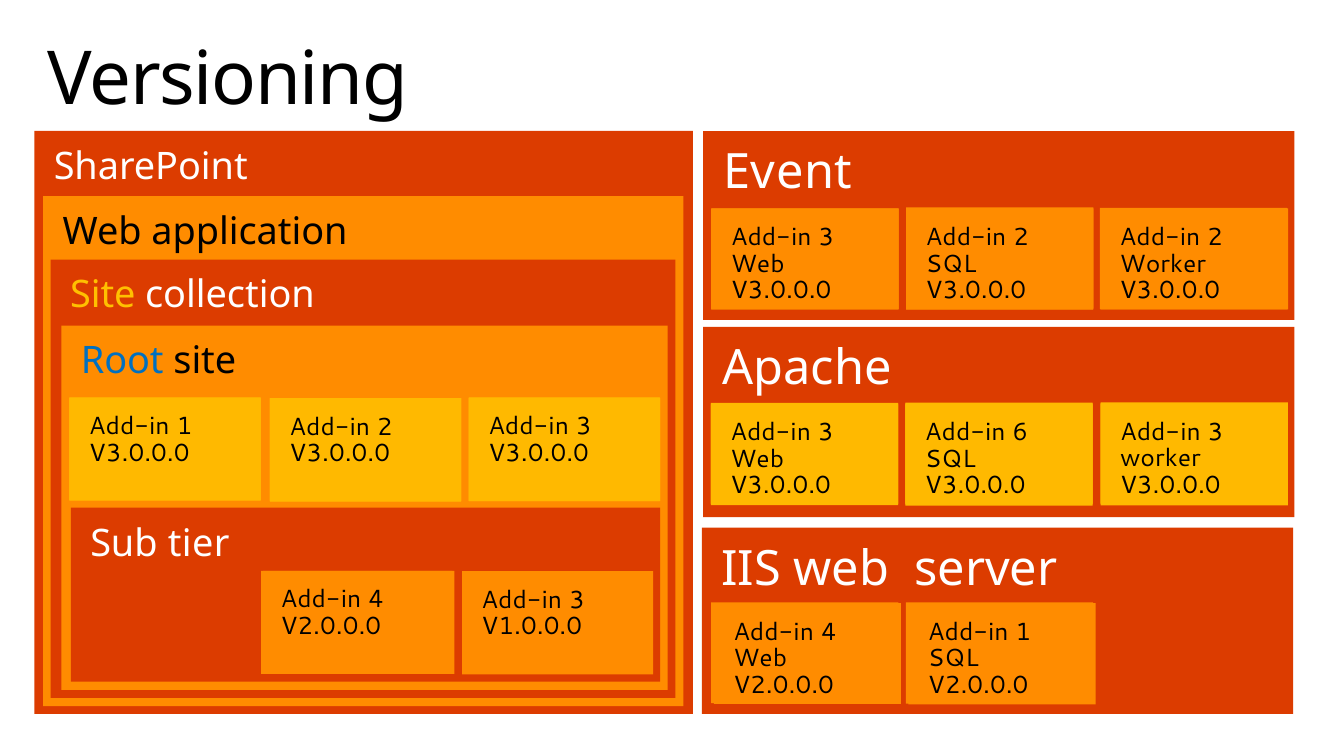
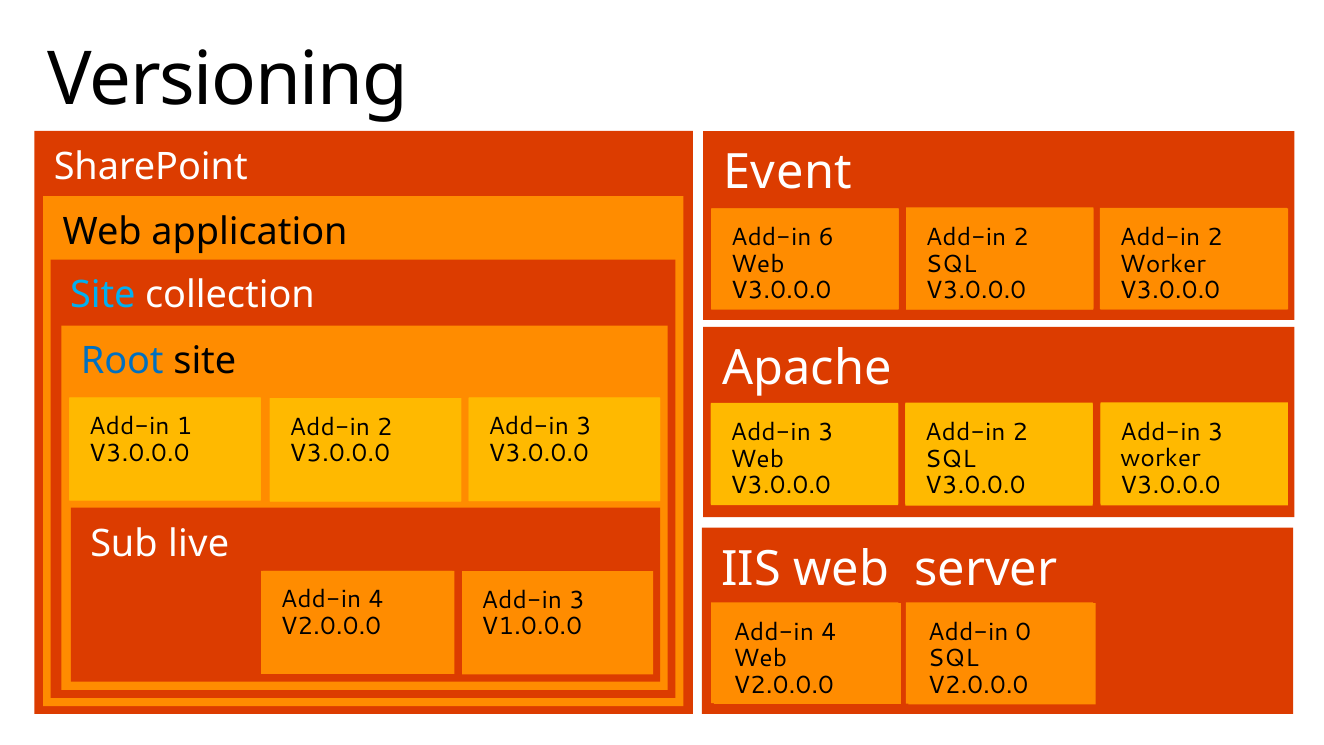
3 at (826, 237): 3 -> 6
Site at (103, 295) colour: yellow -> light blue
6 at (1020, 432): 6 -> 2
tier: tier -> live
1 at (1023, 632): 1 -> 0
